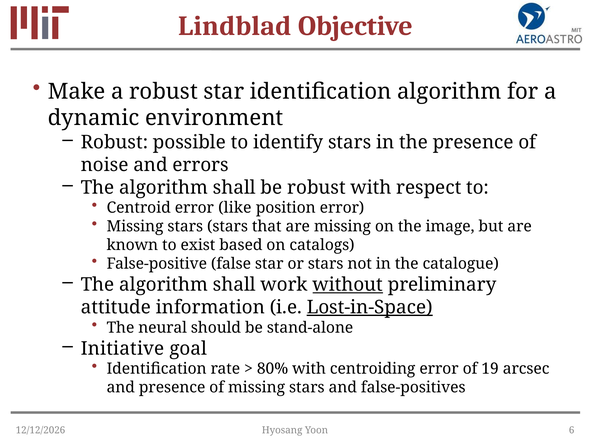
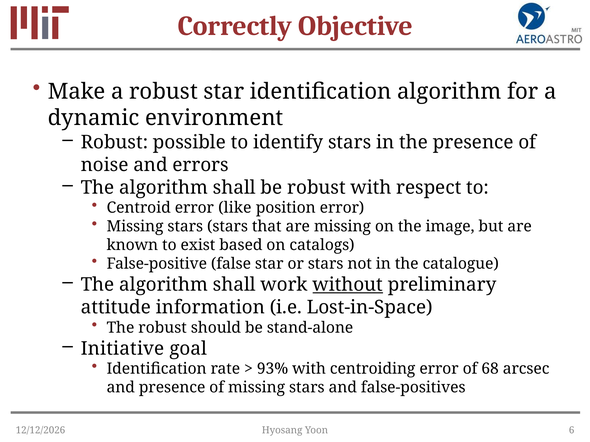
Lindblad: Lindblad -> Correctly
Lost-in-Space underline: present -> none
The neural: neural -> robust
80%: 80% -> 93%
19: 19 -> 68
